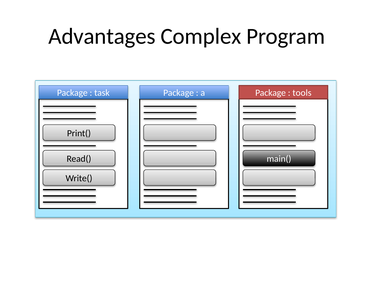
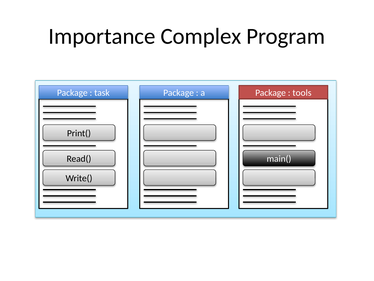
Advantages: Advantages -> Importance
